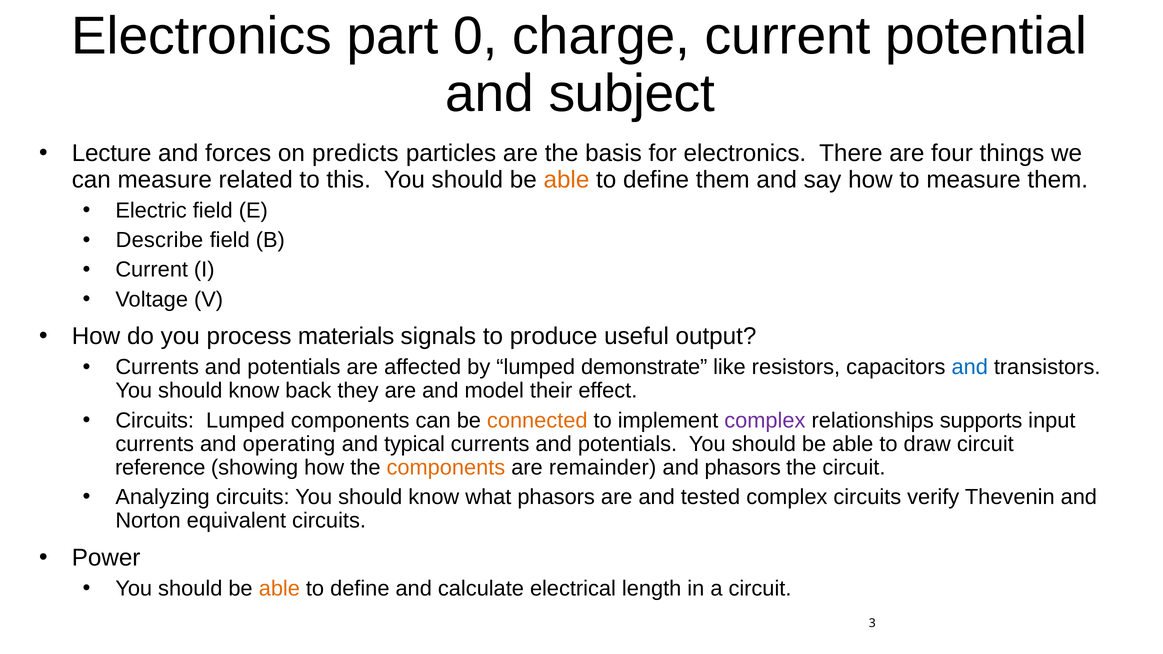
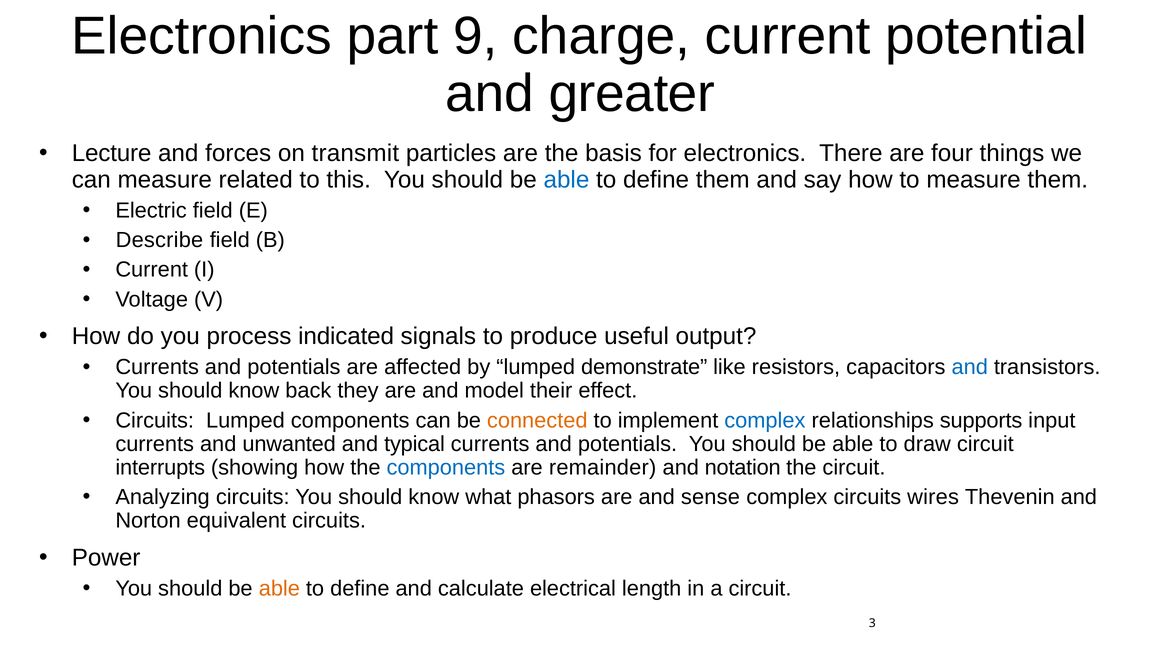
0: 0 -> 9
subject: subject -> greater
predicts: predicts -> transmit
able at (566, 180) colour: orange -> blue
materials: materials -> indicated
complex at (765, 420) colour: purple -> blue
operating: operating -> unwanted
reference: reference -> interrupts
components at (446, 468) colour: orange -> blue
and phasors: phasors -> notation
tested: tested -> sense
verify: verify -> wires
